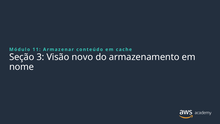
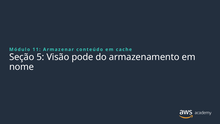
3: 3 -> 5
novo: novo -> pode
